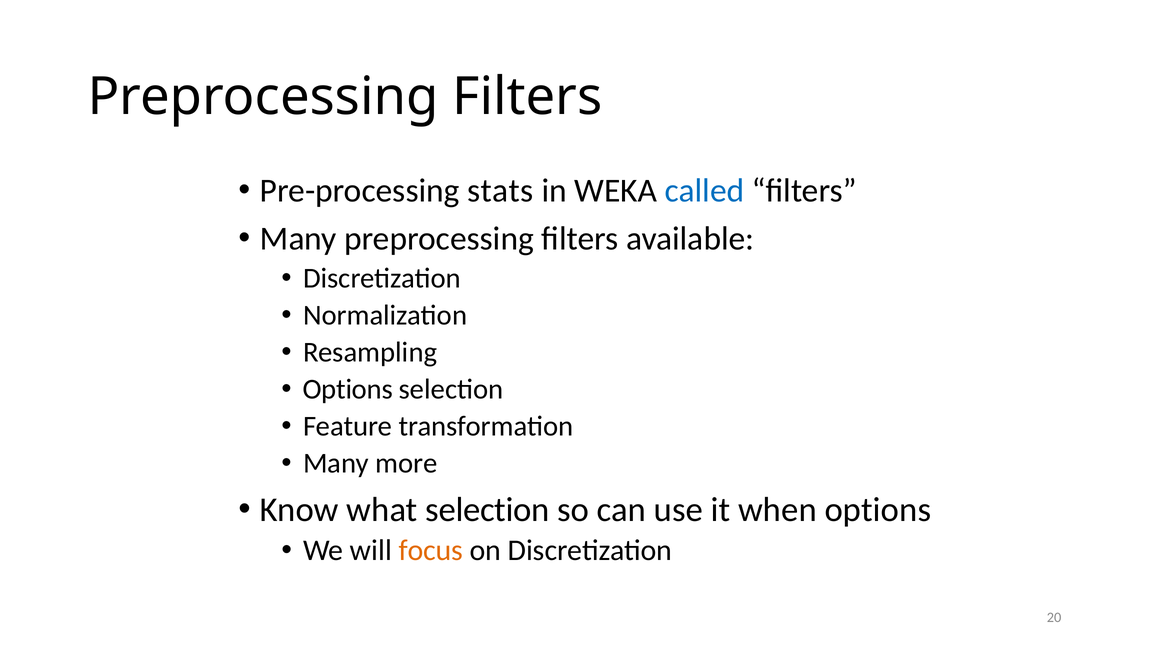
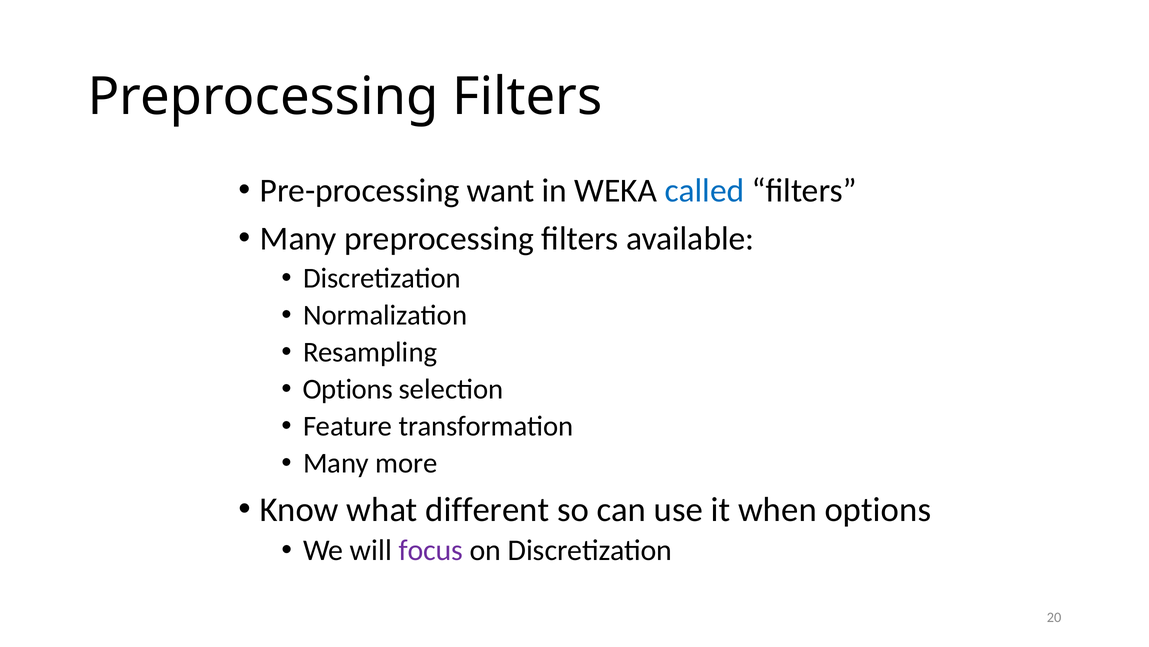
stats: stats -> want
what selection: selection -> different
focus colour: orange -> purple
